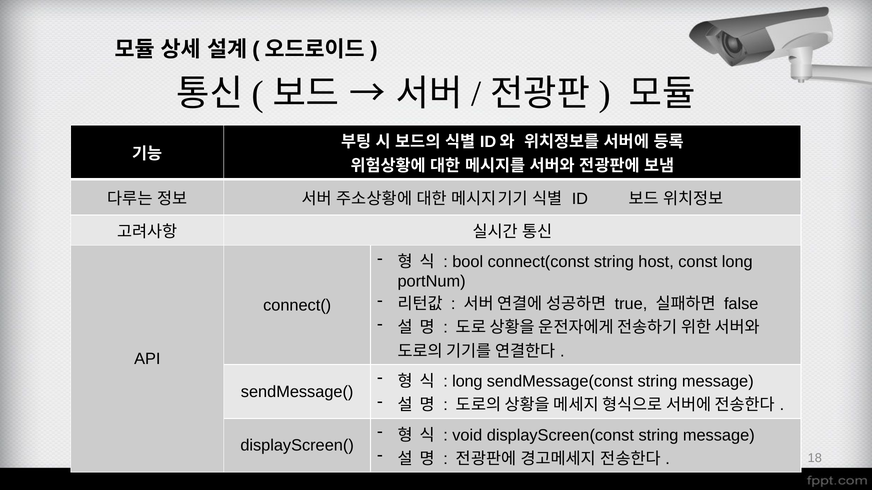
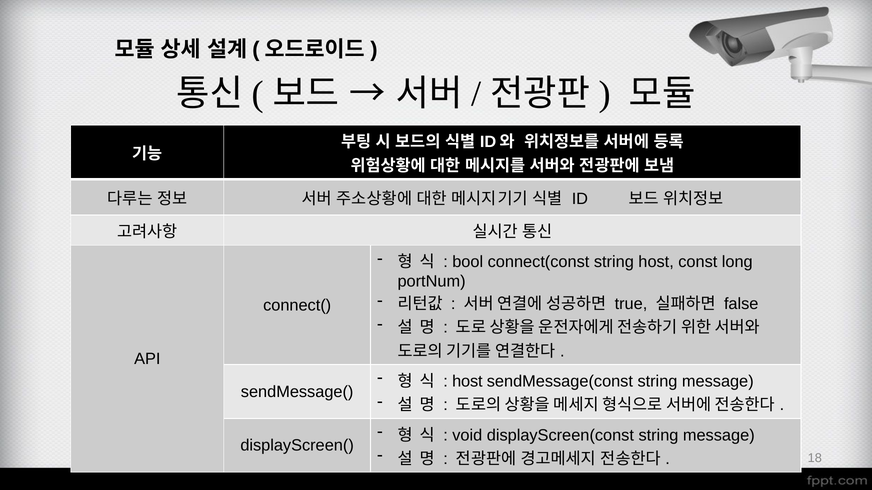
long at (467, 382): long -> host
